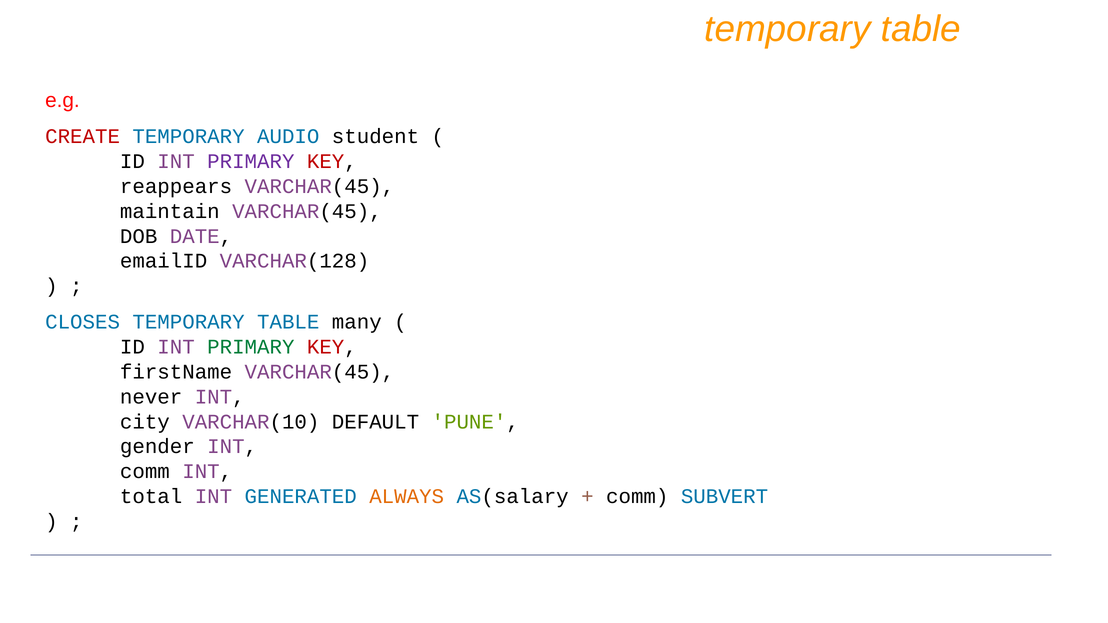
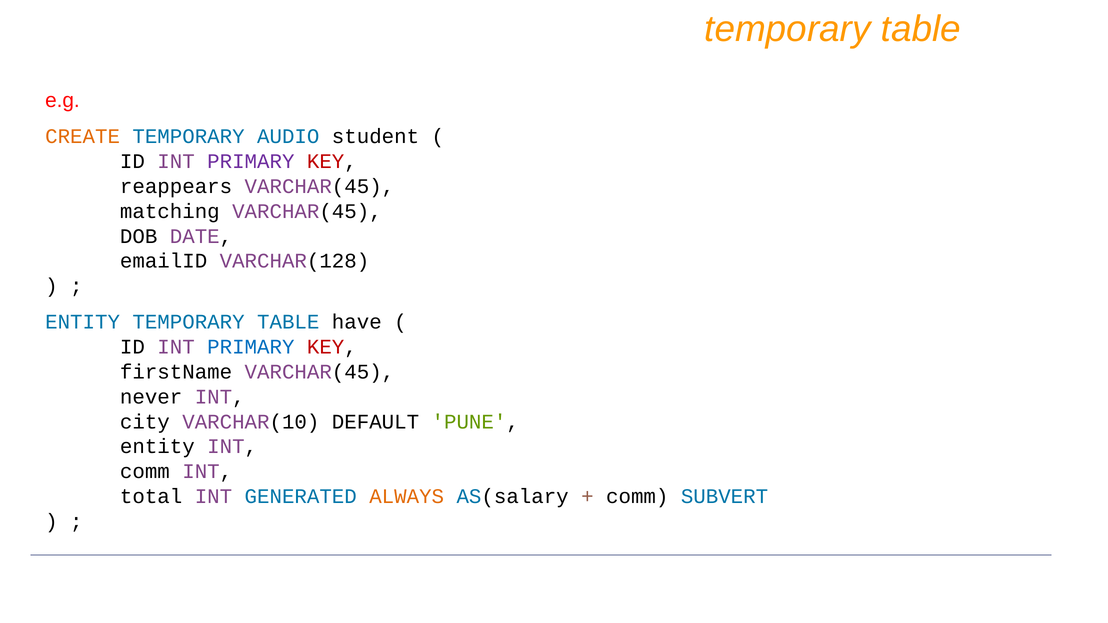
CREATE colour: red -> orange
maintain: maintain -> matching
CLOSES at (83, 322): CLOSES -> ENTITY
many: many -> have
PRIMARY at (251, 347) colour: green -> blue
gender at (157, 447): gender -> entity
